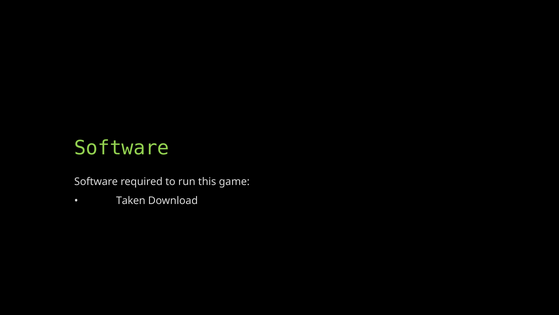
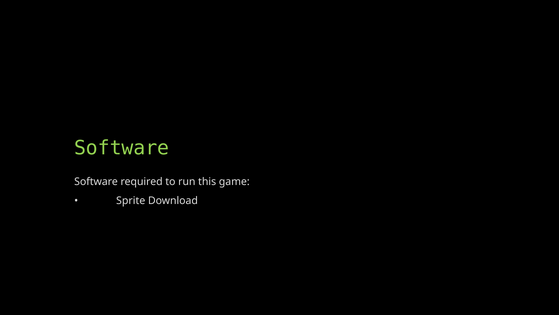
Taken: Taken -> Sprite
